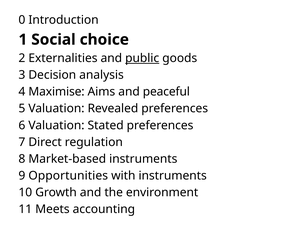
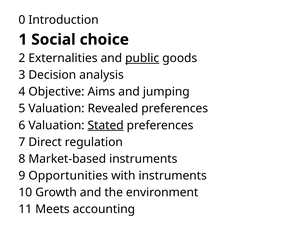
Maximise: Maximise -> Objective
peaceful: peaceful -> jumping
Stated underline: none -> present
